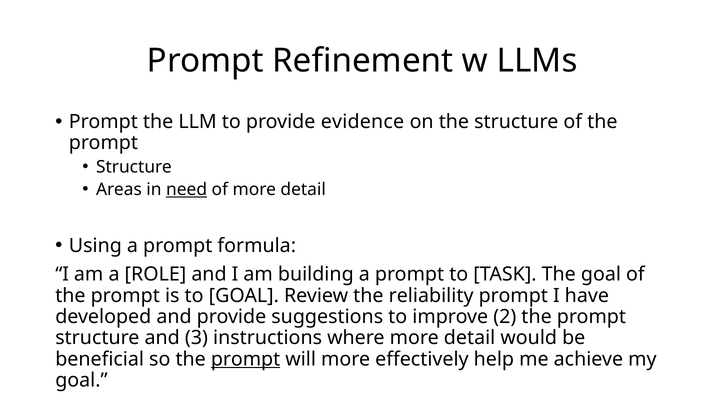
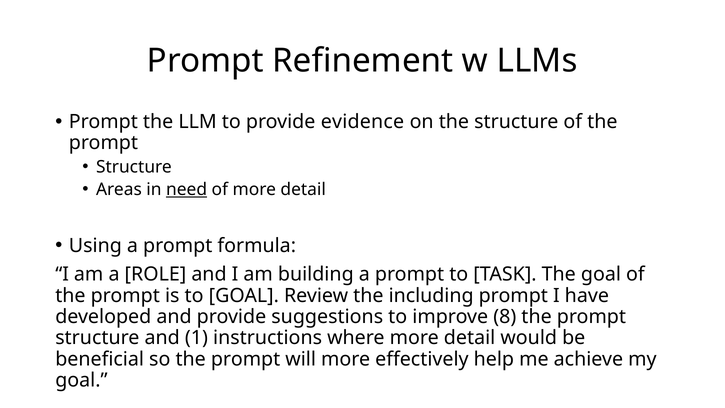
reliability: reliability -> including
2: 2 -> 8
3: 3 -> 1
prompt at (246, 359) underline: present -> none
